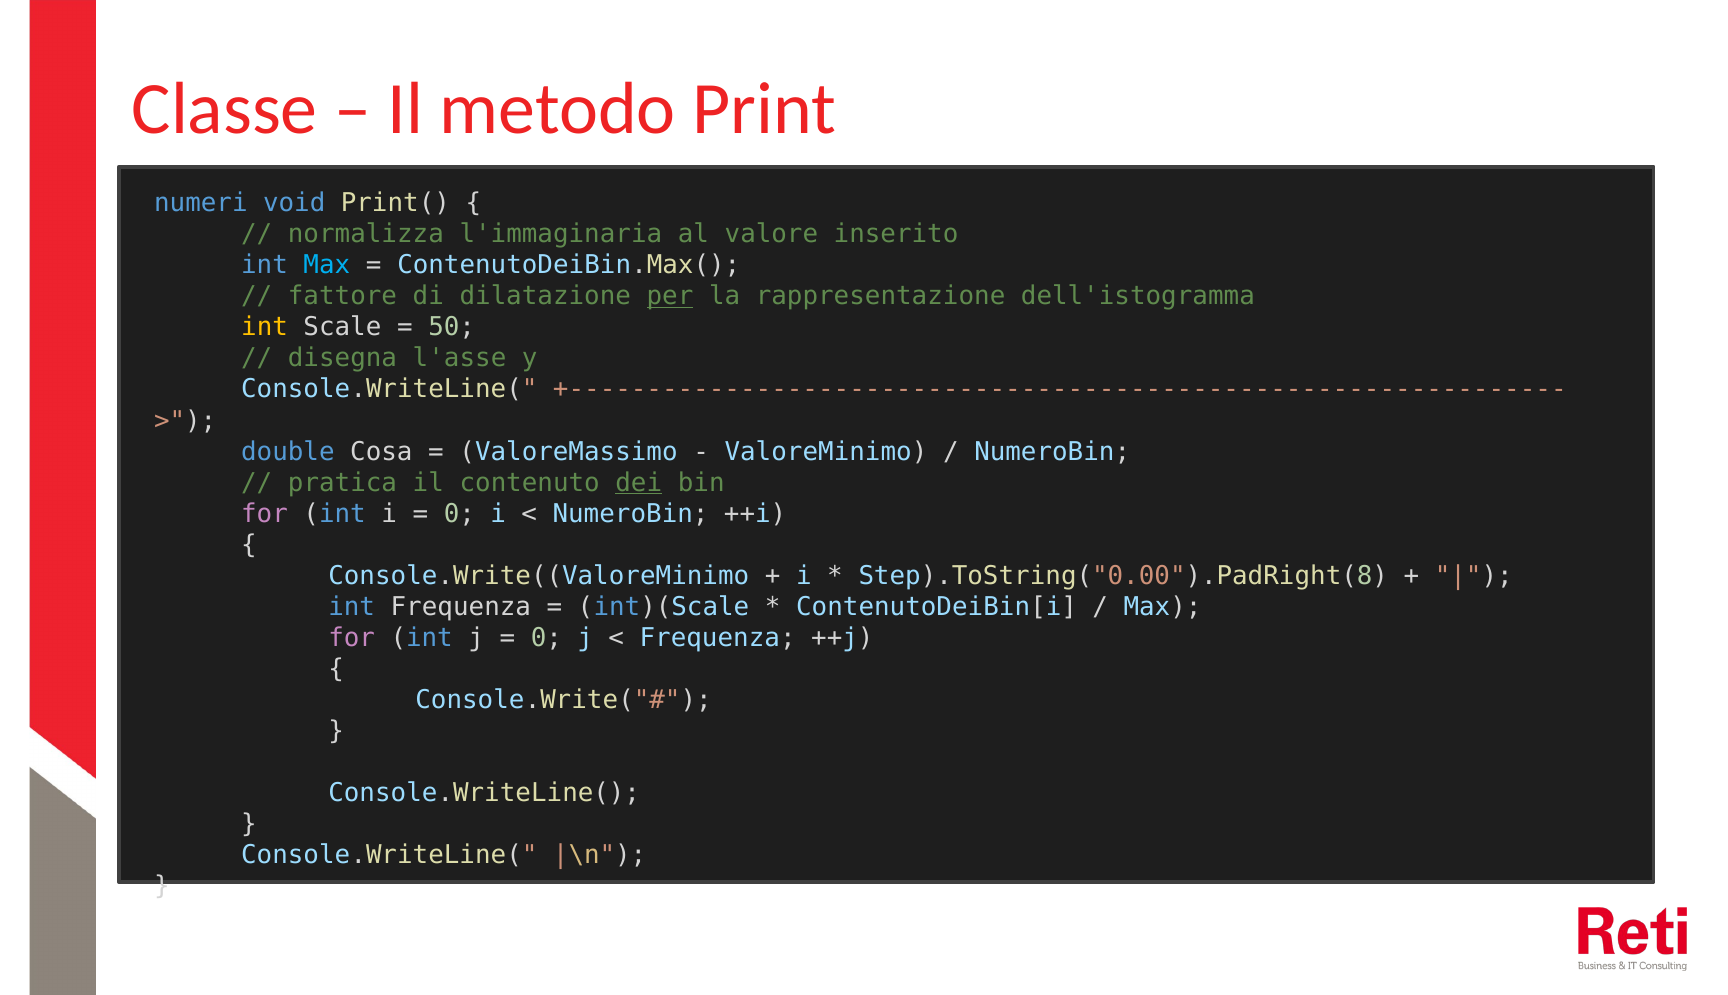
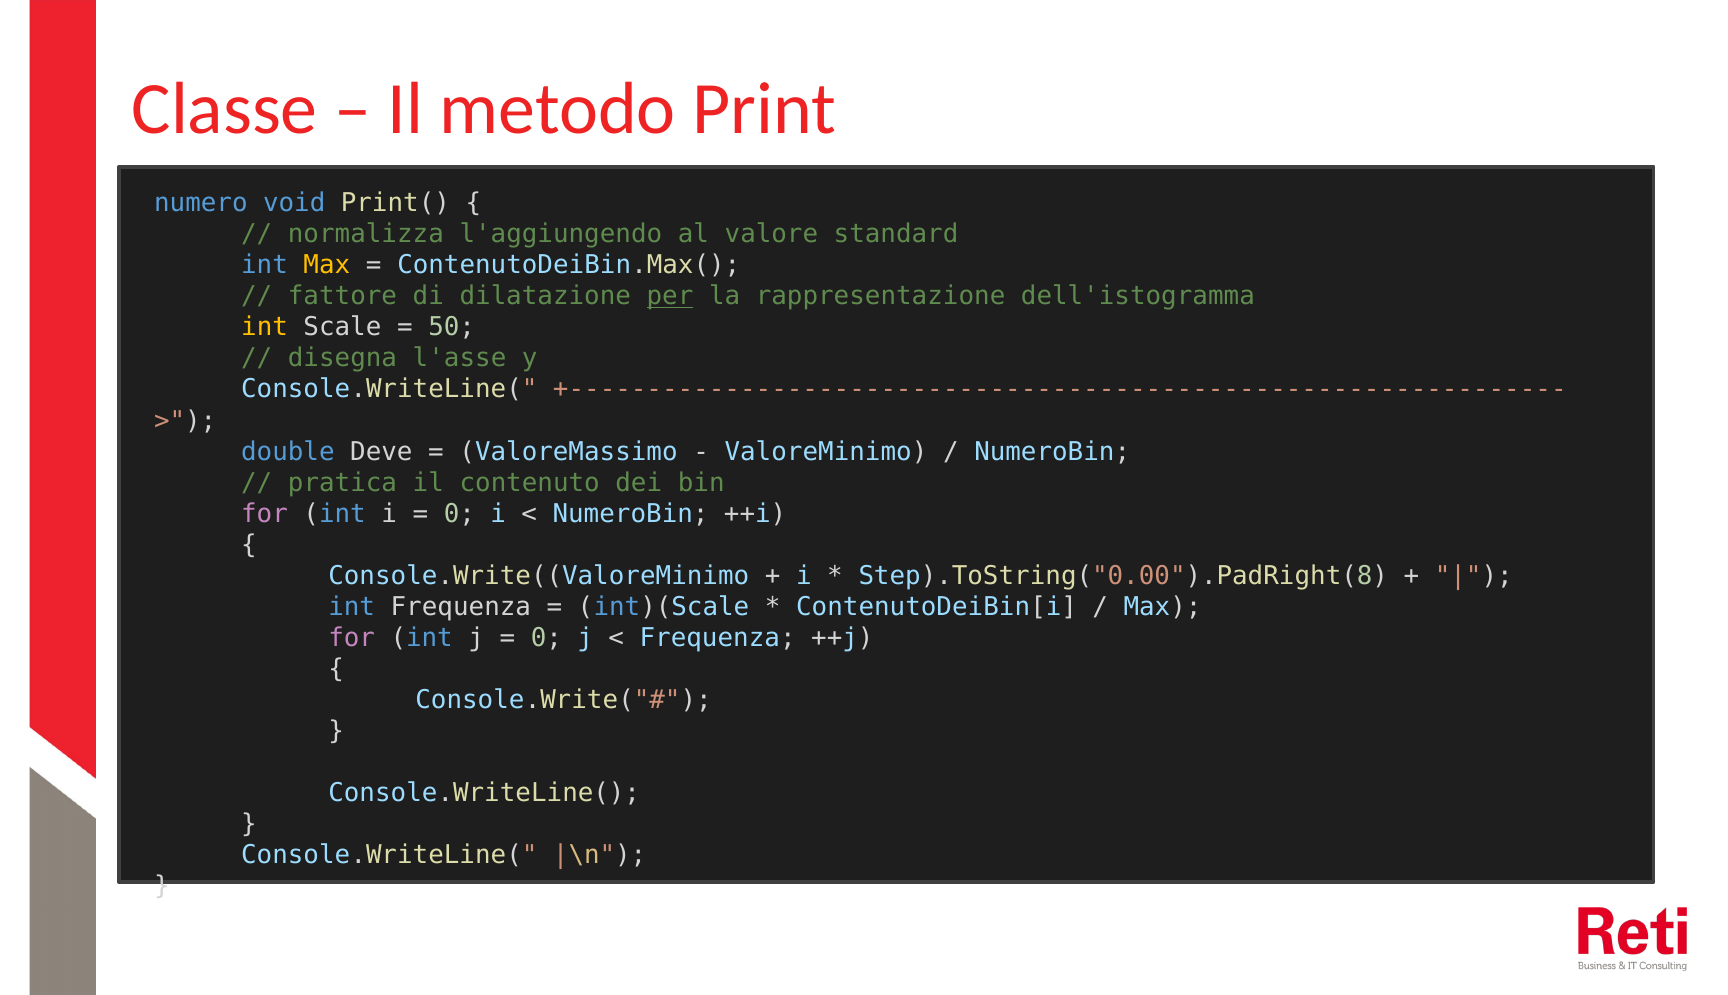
numeri: numeri -> numero
l'immaginaria: l'immaginaria -> l'aggiungendo
inserito: inserito -> standard
Max at (327, 265) colour: light blue -> yellow
Cosa: Cosa -> Deve
dei underline: present -> none
